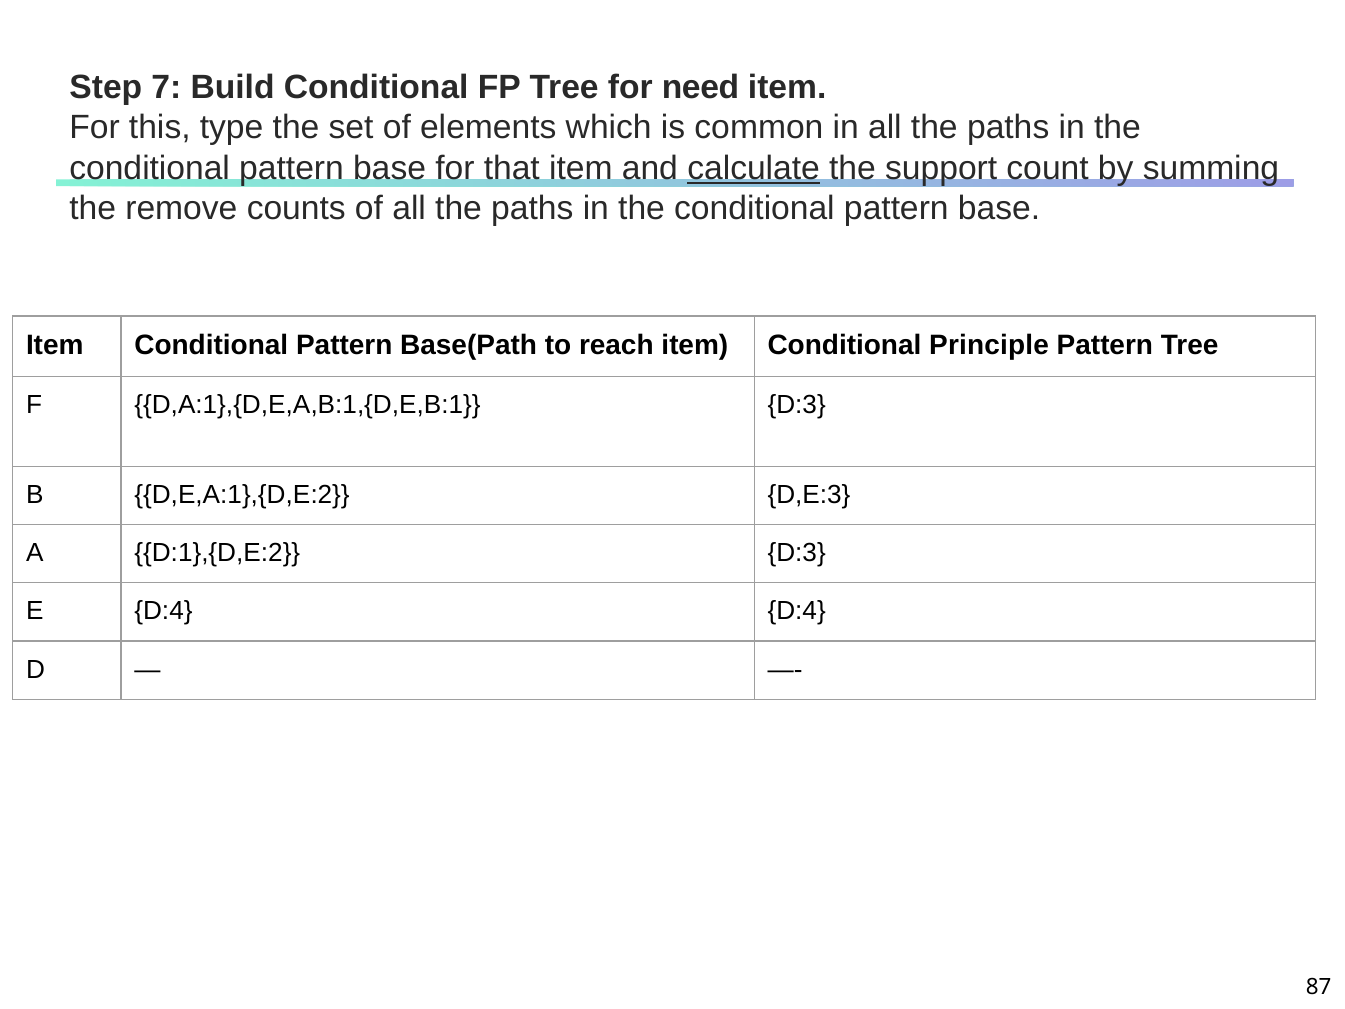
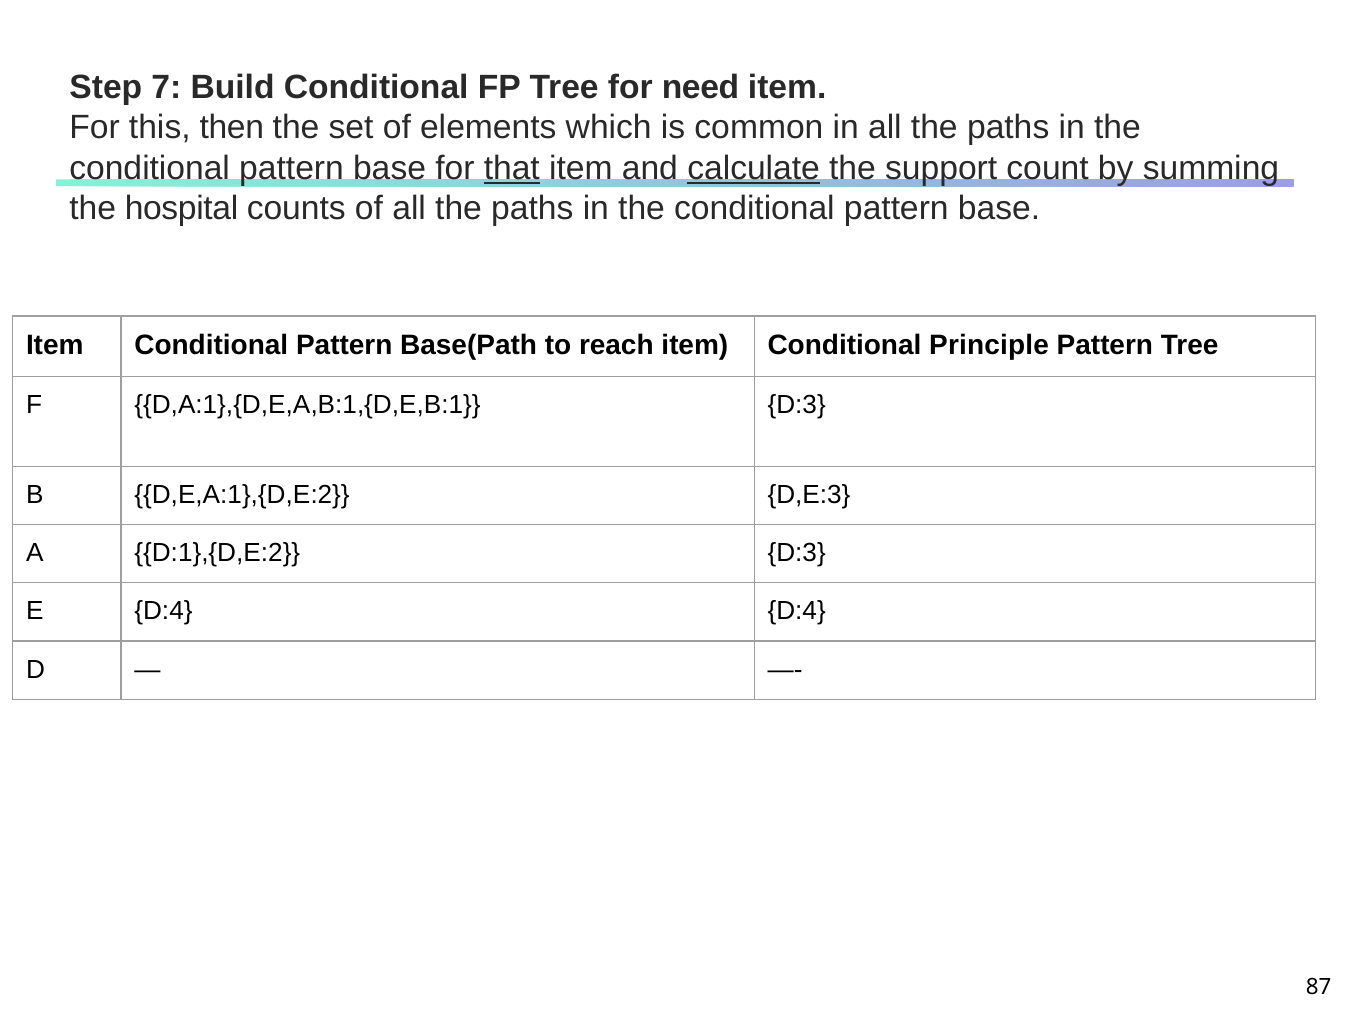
type: type -> then
that underline: none -> present
remove: remove -> hospital
